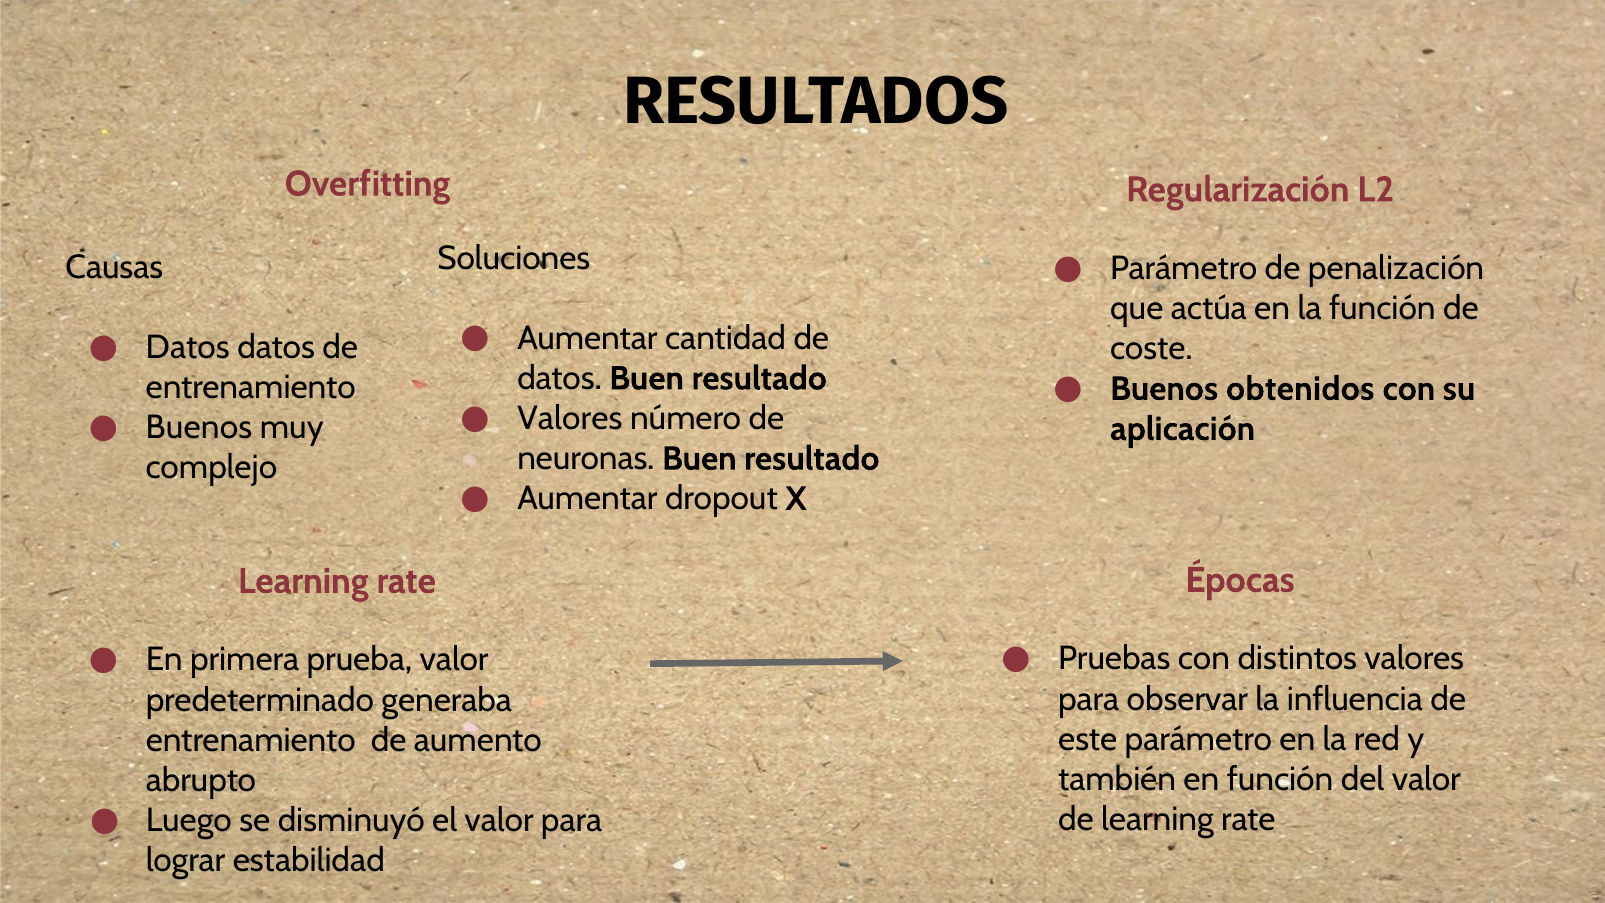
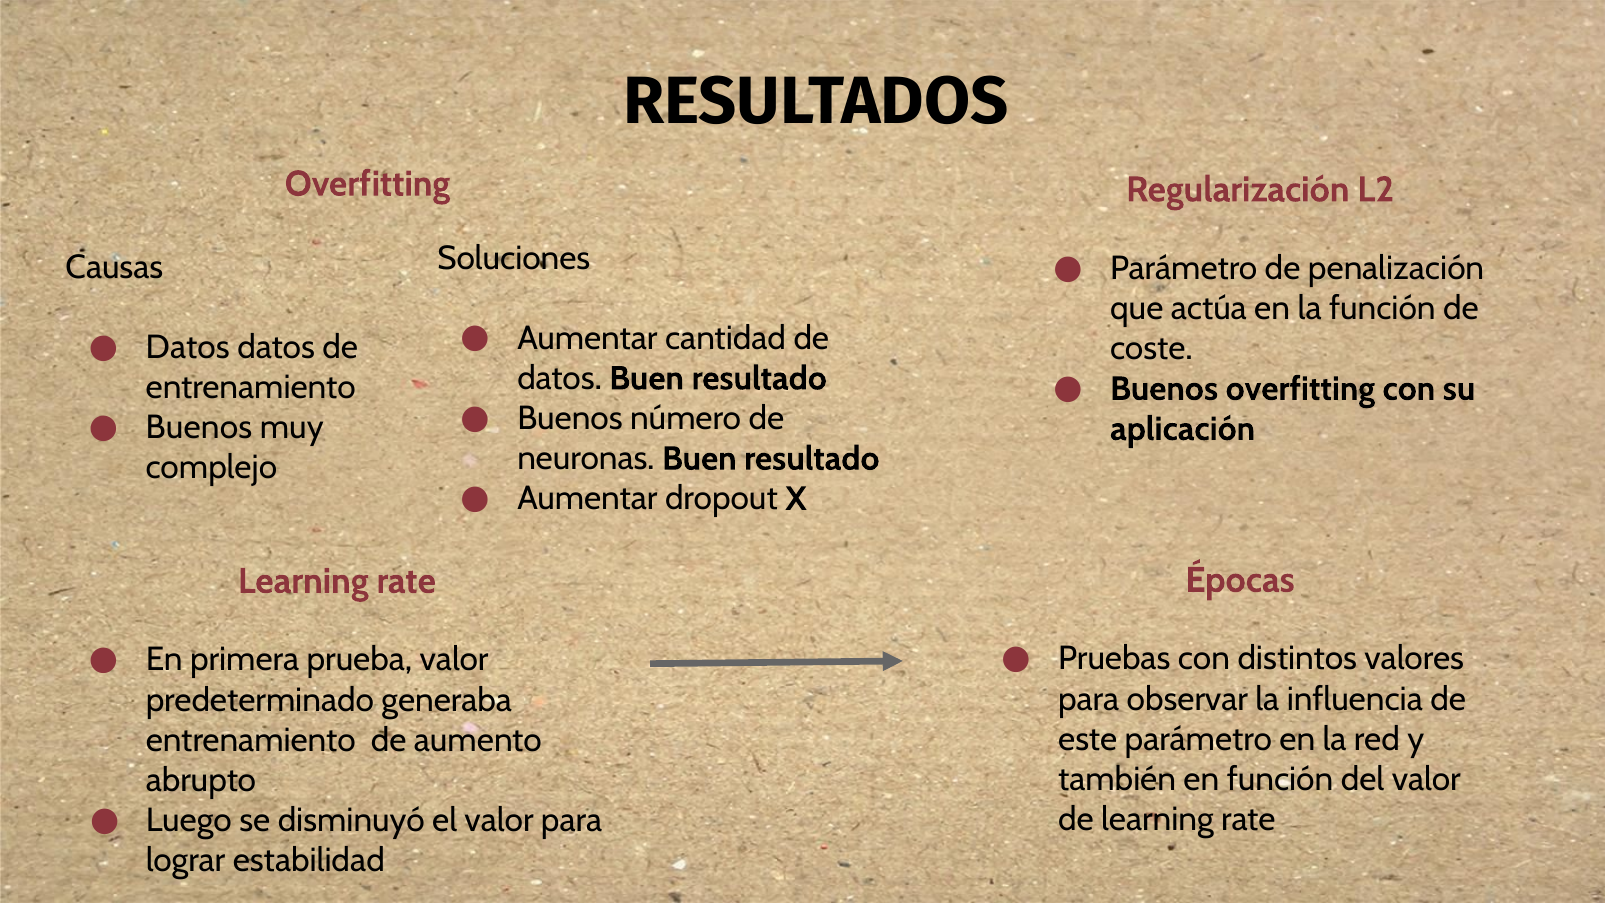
Buenos obtenidos: obtenidos -> overfitting
Valores at (570, 418): Valores -> Buenos
